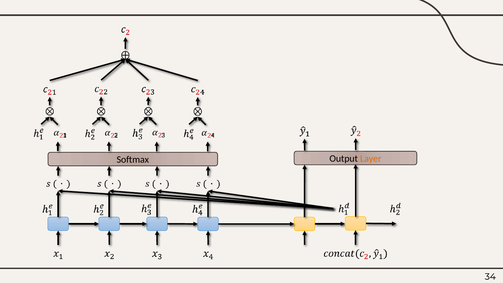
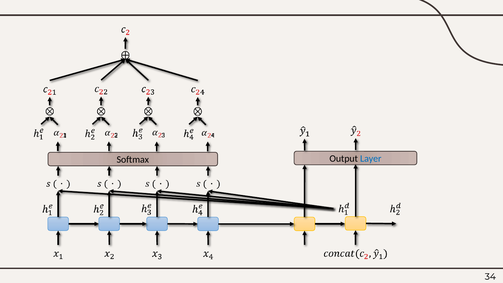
Layer colour: orange -> blue
